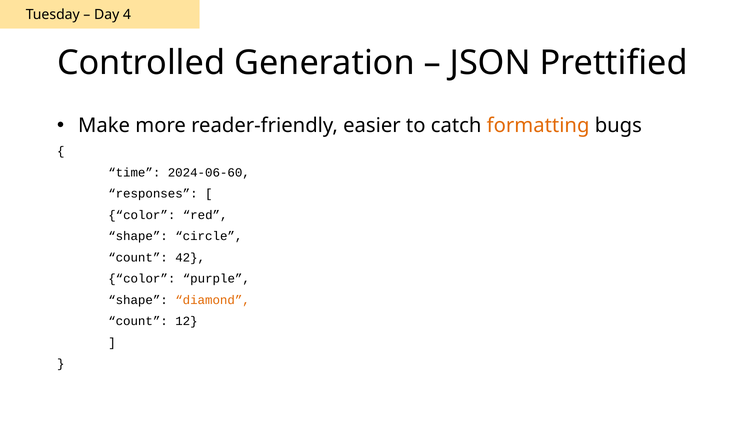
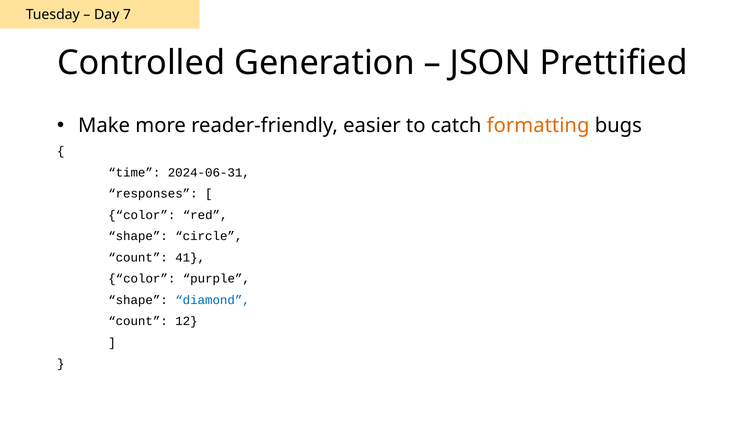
4: 4 -> 7
2024-06-60: 2024-06-60 -> 2024-06-31
42: 42 -> 41
diamond colour: orange -> blue
